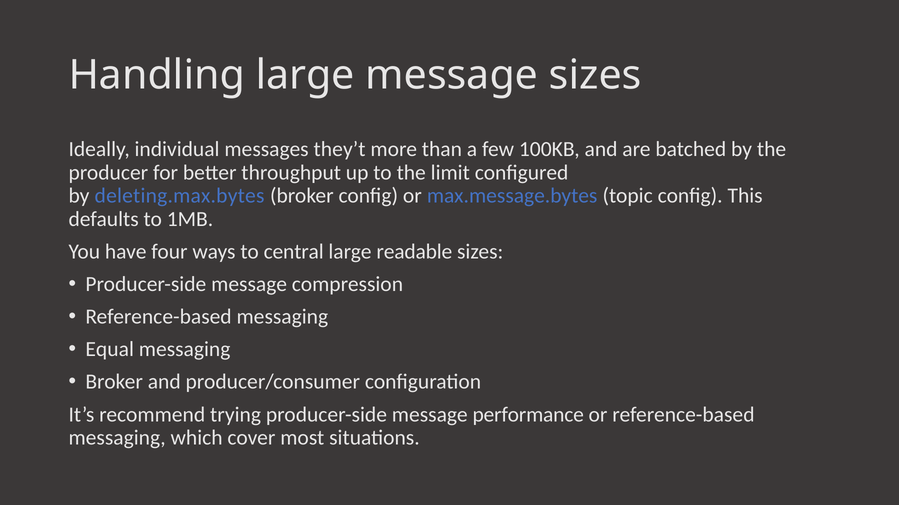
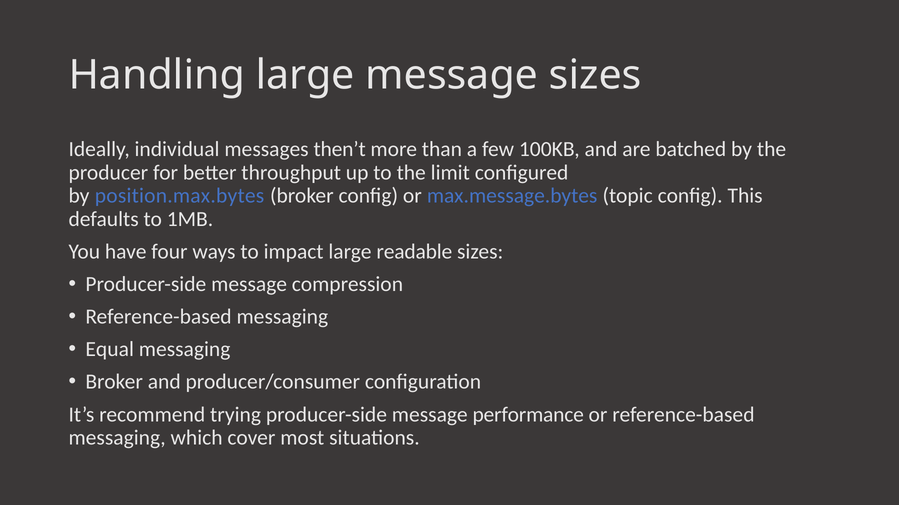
they’t: they’t -> then’t
deleting.max.bytes: deleting.max.bytes -> position.max.bytes
central: central -> impact
